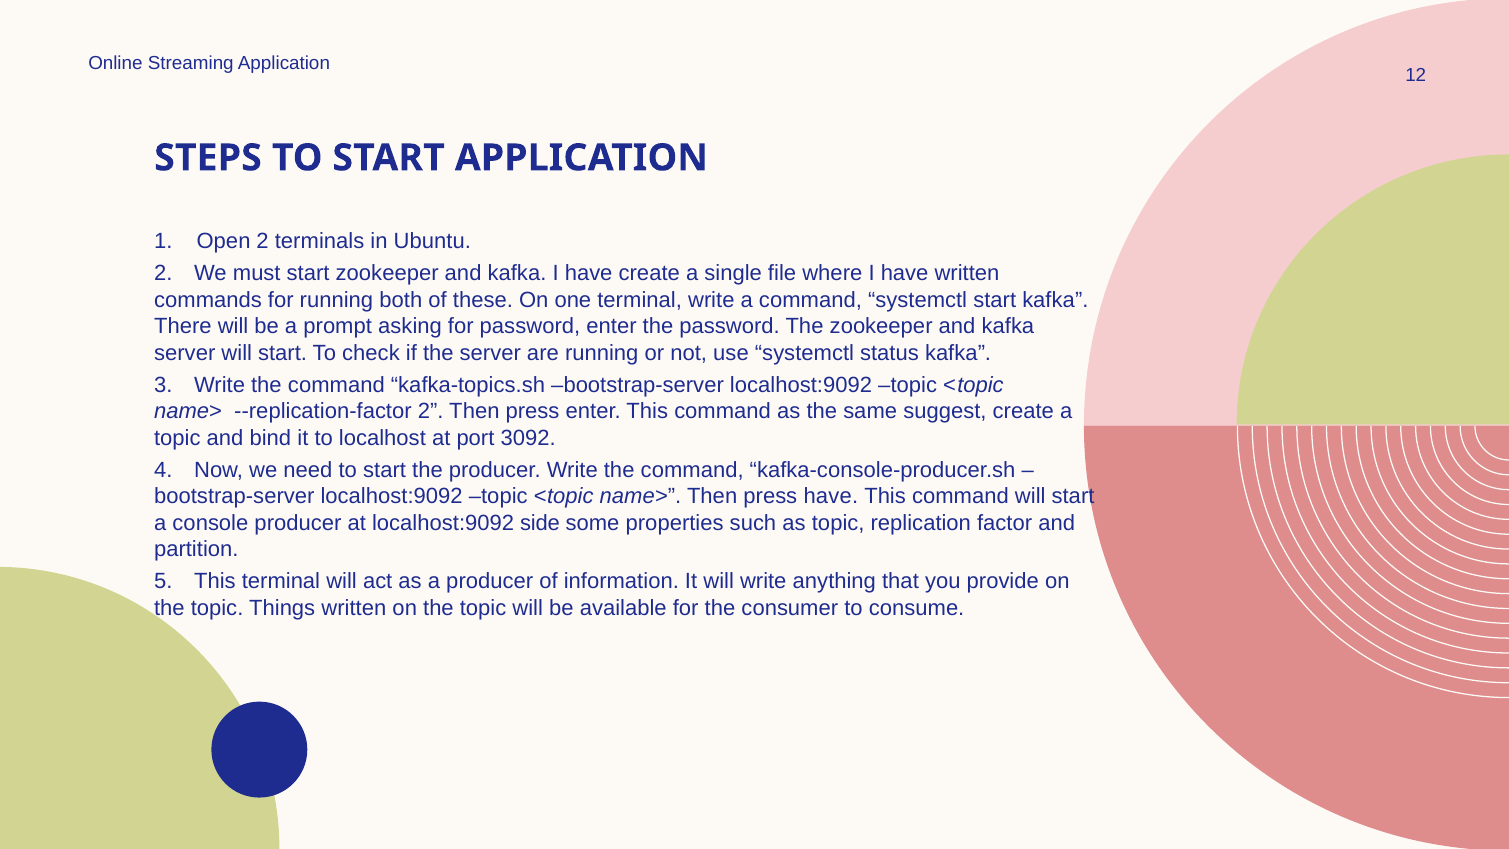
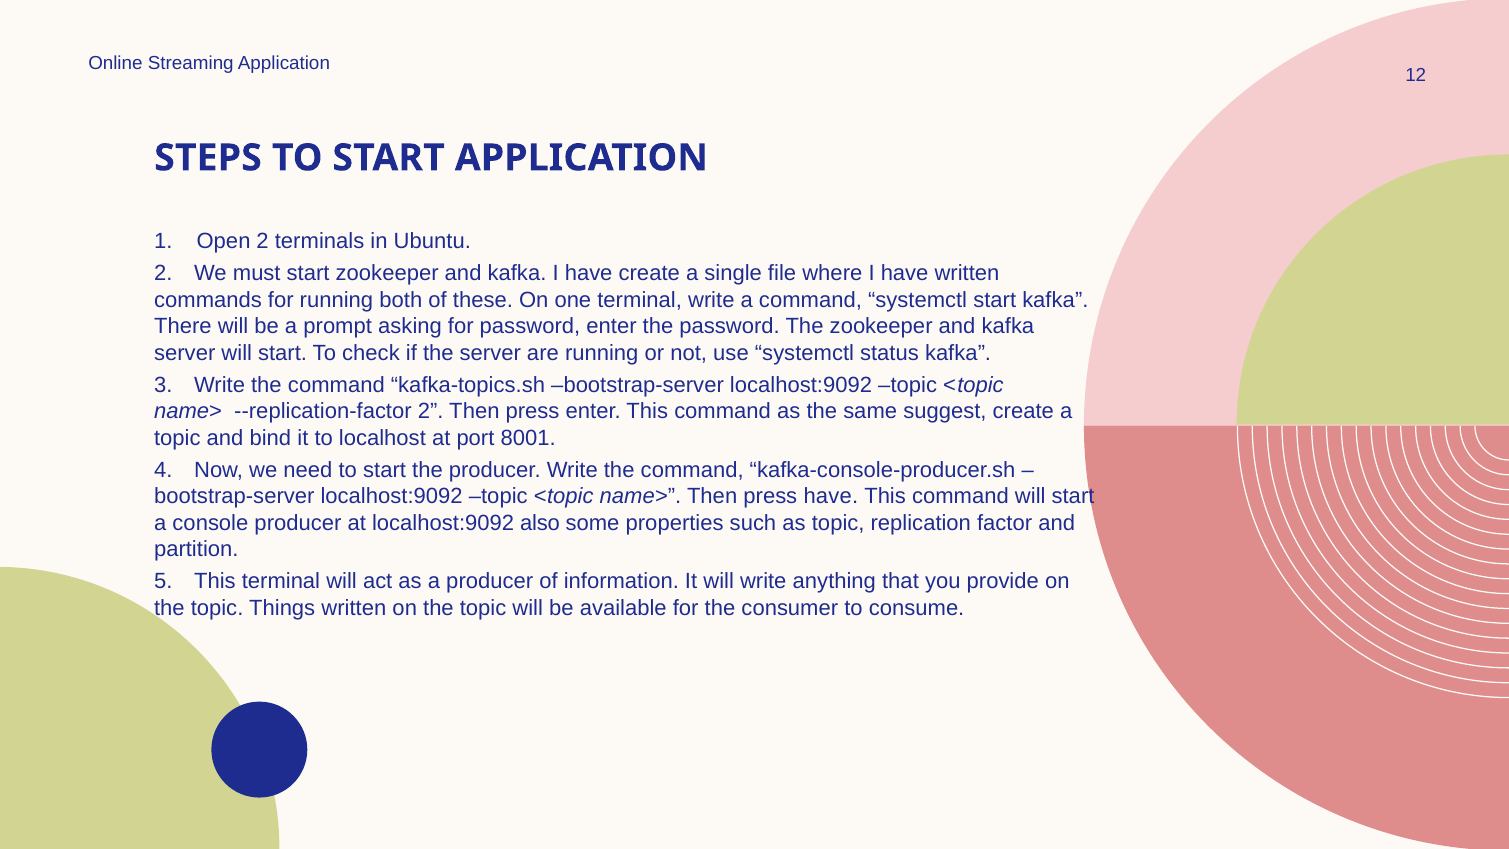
3092: 3092 -> 8001
side: side -> also
